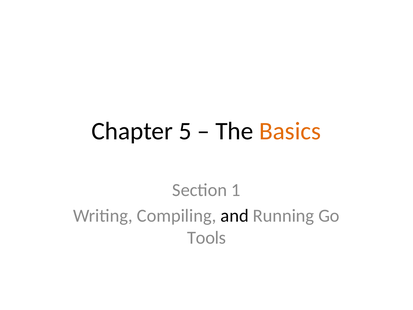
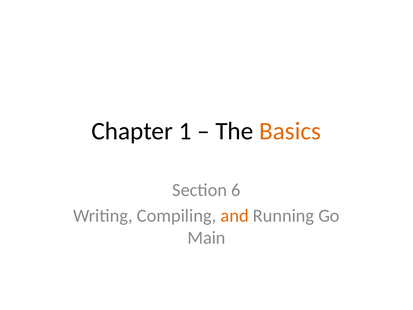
5: 5 -> 1
1: 1 -> 6
and colour: black -> orange
Tools: Tools -> Main
